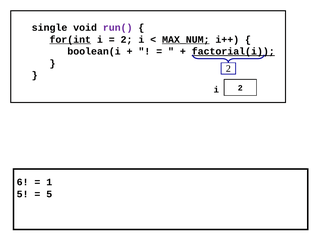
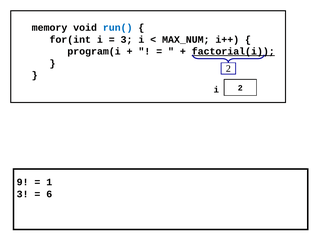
single: single -> memory
run( colour: purple -> blue
for(int underline: present -> none
2 at (127, 40): 2 -> 3
MAX_NUM underline: present -> none
boolean(i: boolean(i -> program(i
6: 6 -> 9
5 at (23, 194): 5 -> 3
5 at (49, 194): 5 -> 6
